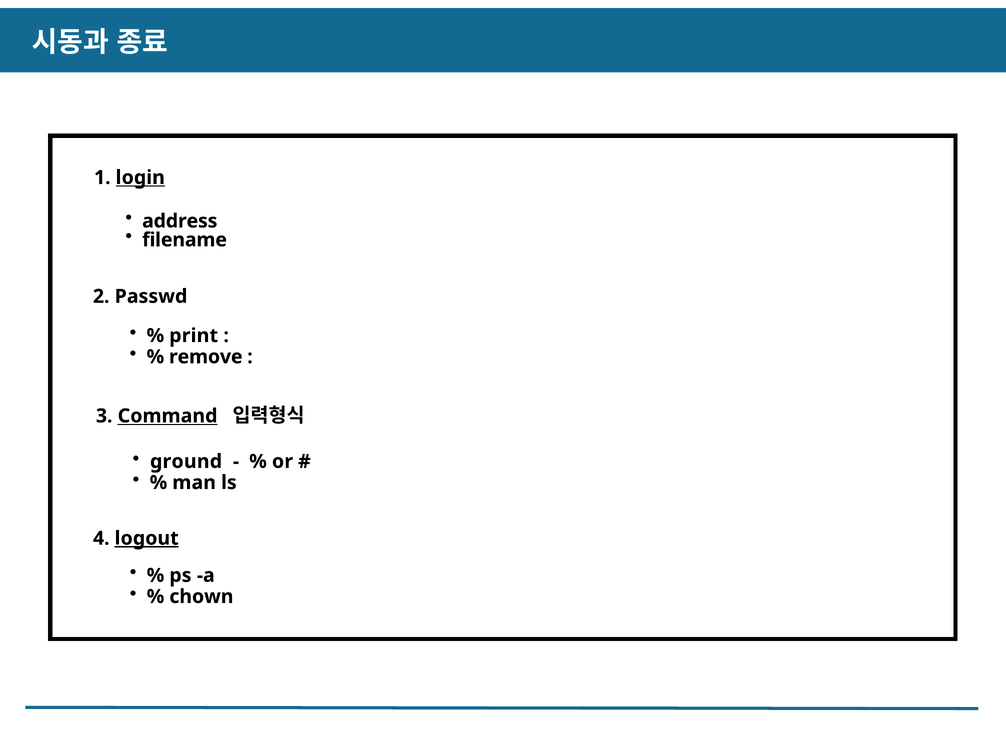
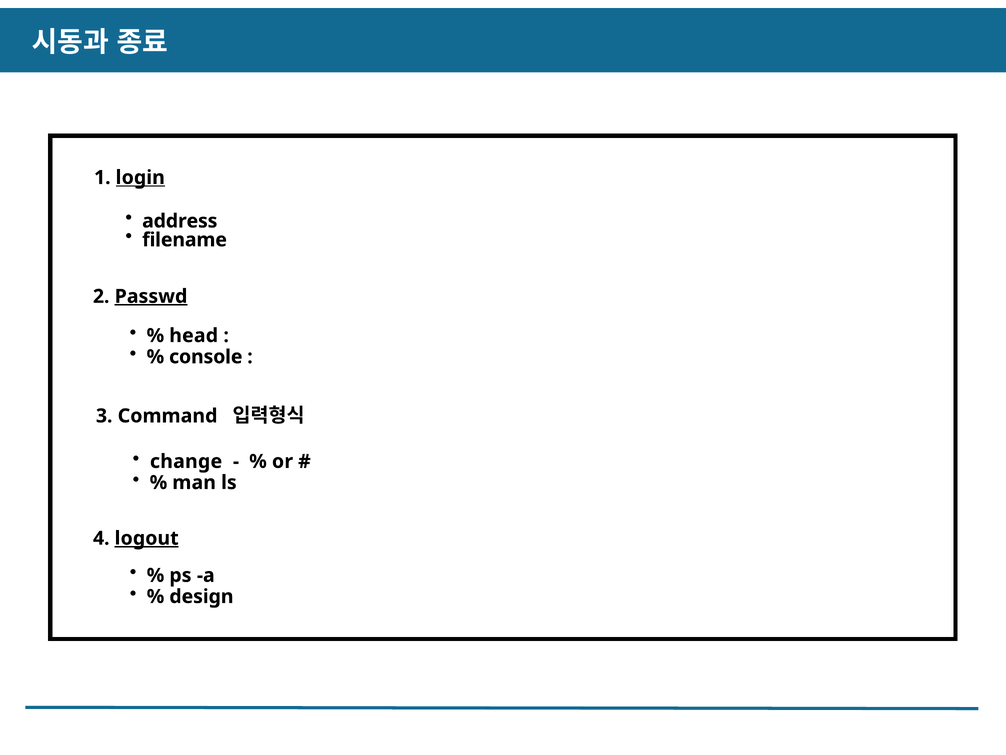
Passwd underline: none -> present
print: print -> head
remove: remove -> console
Command underline: present -> none
ground: ground -> change
chown: chown -> design
